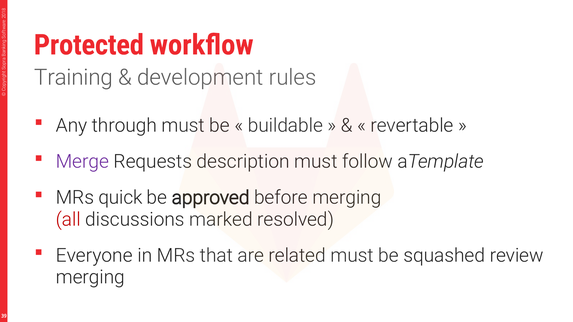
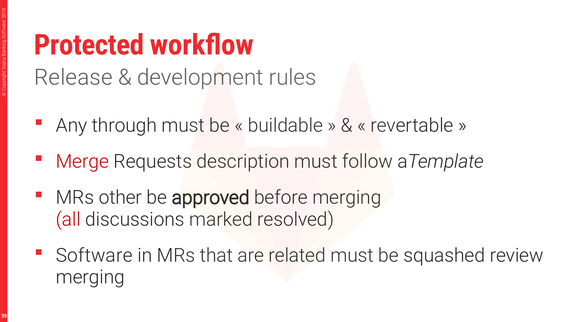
Training: Training -> Release
Merge colour: purple -> red
quick: quick -> other
Everyone: Everyone -> Software
